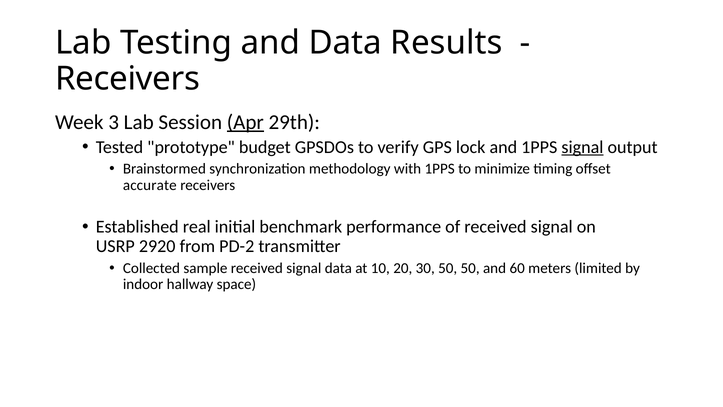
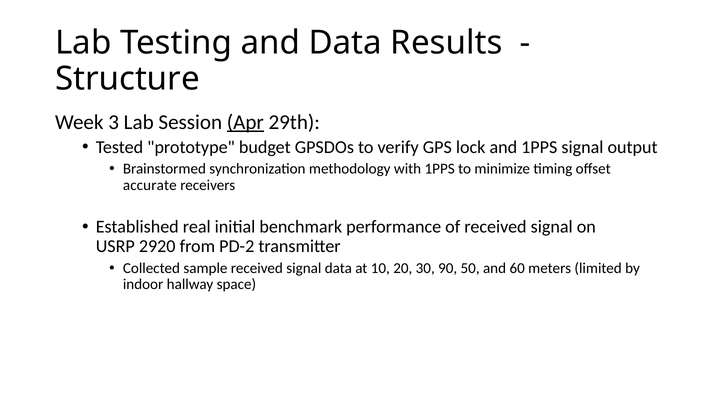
Receivers at (128, 79): Receivers -> Structure
signal at (582, 147) underline: present -> none
30 50: 50 -> 90
